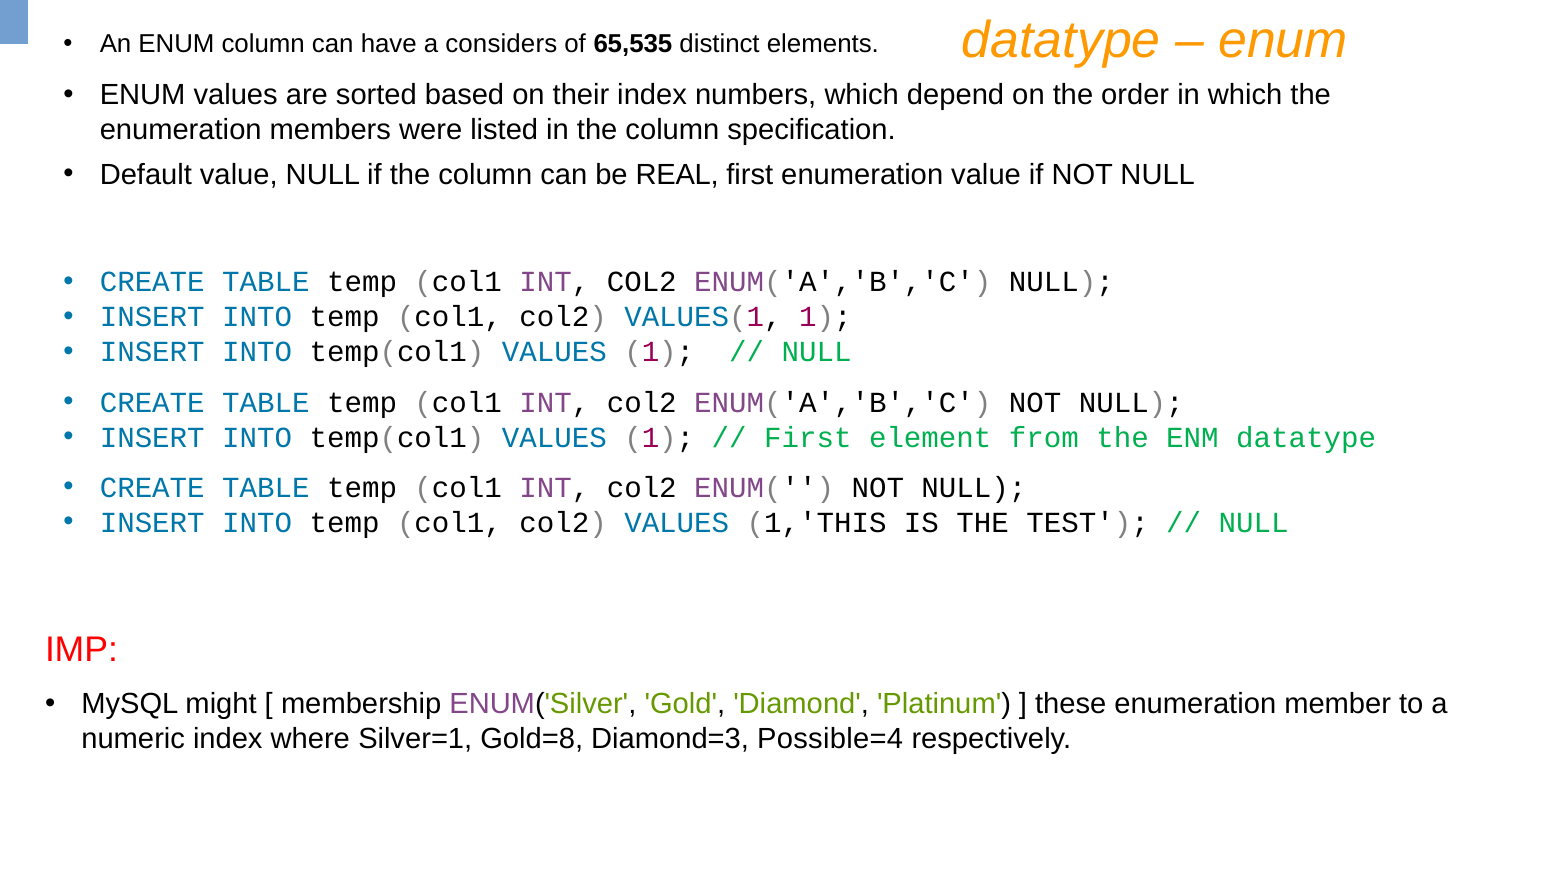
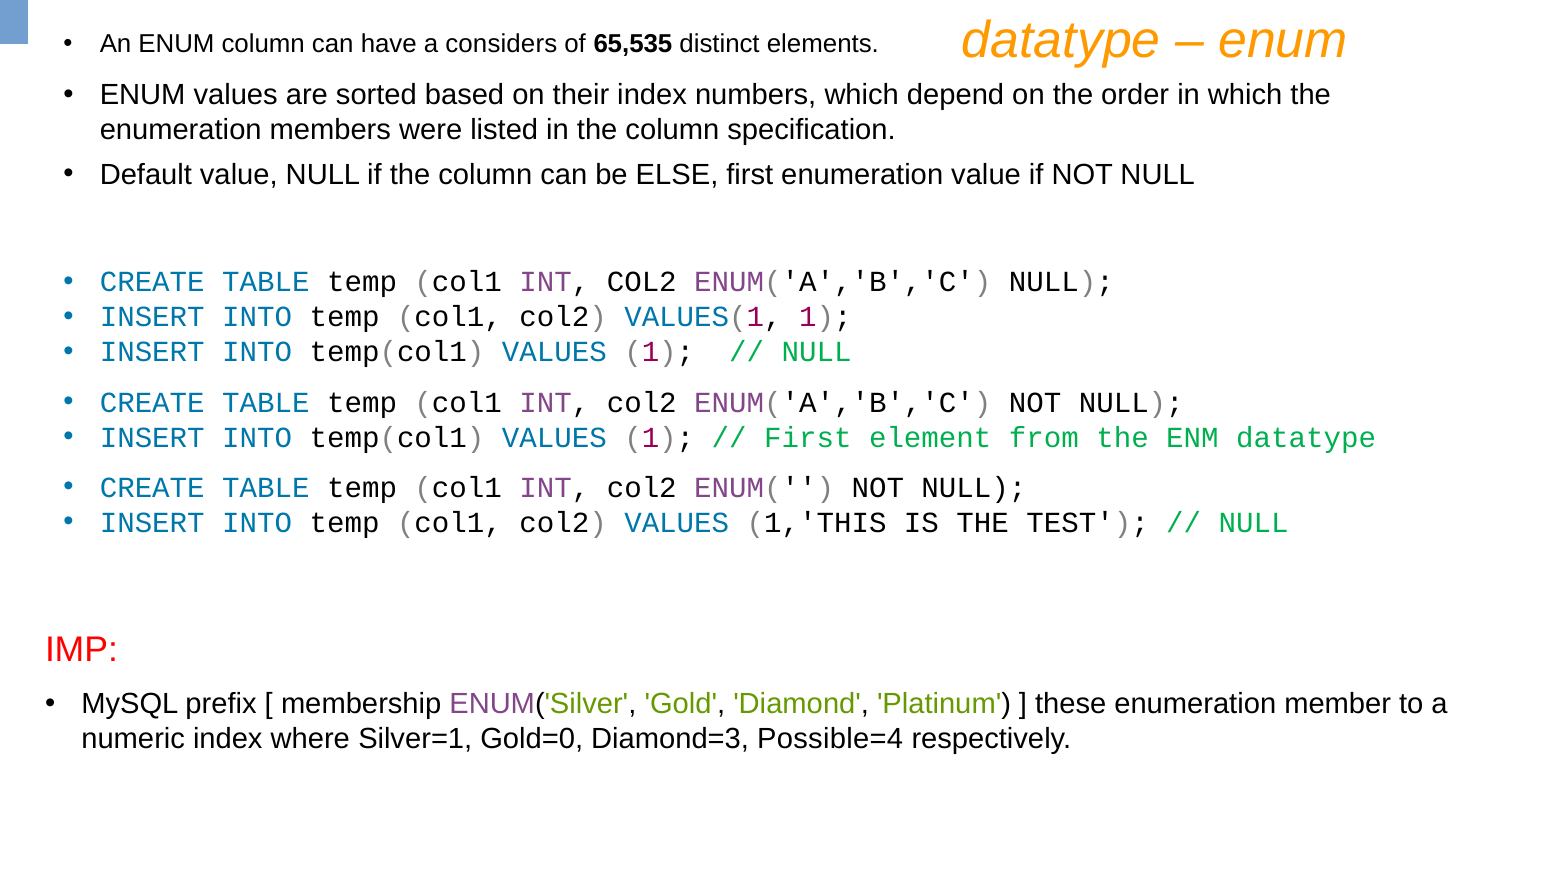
REAL: REAL -> ELSE
might: might -> prefix
Gold=8: Gold=8 -> Gold=0
